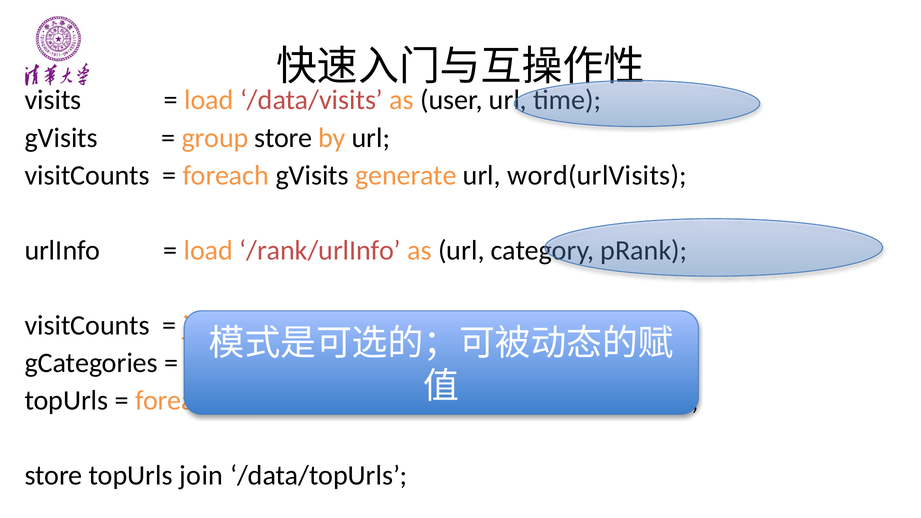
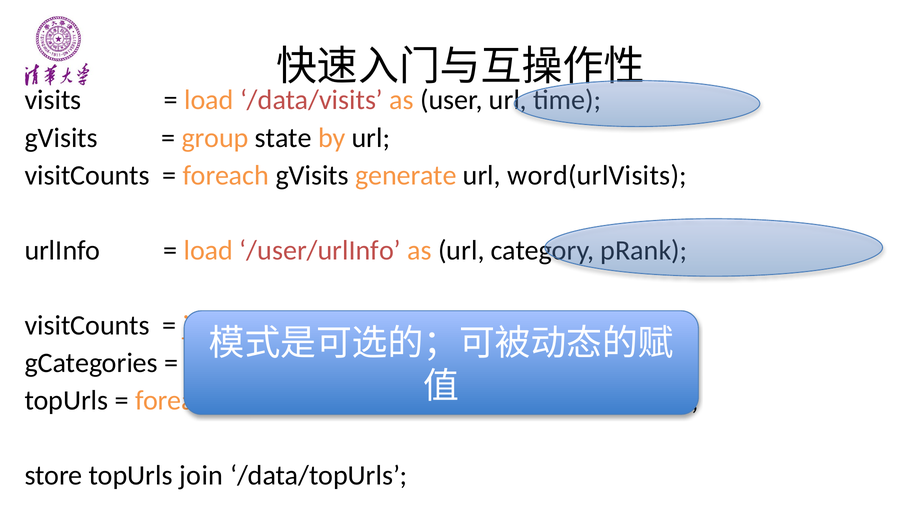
group store: store -> state
/rank/urlInfo: /rank/urlInfo -> /user/urlInfo
